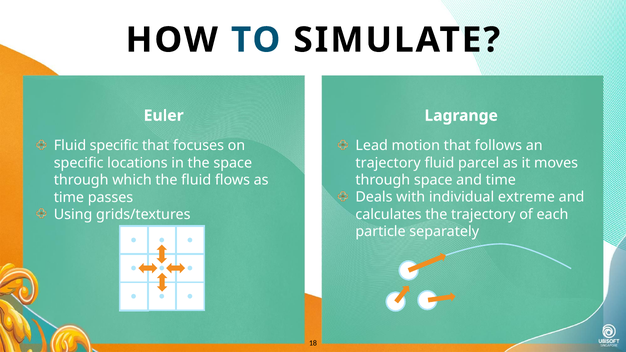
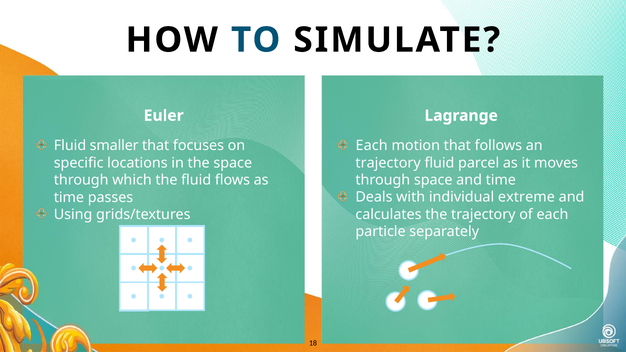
Fluid specific: specific -> smaller
Lead at (372, 146): Lead -> Each
